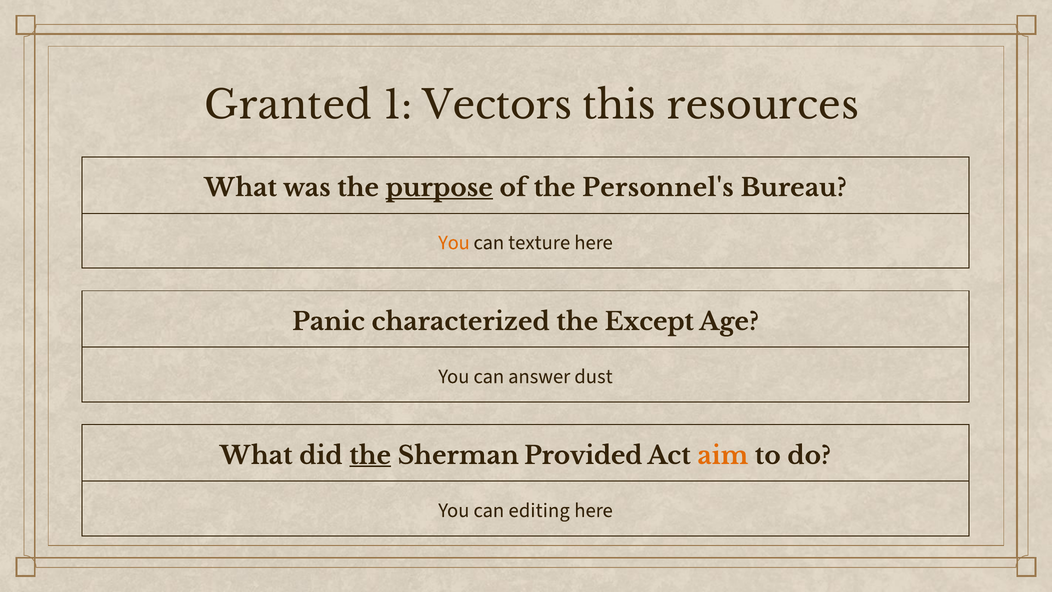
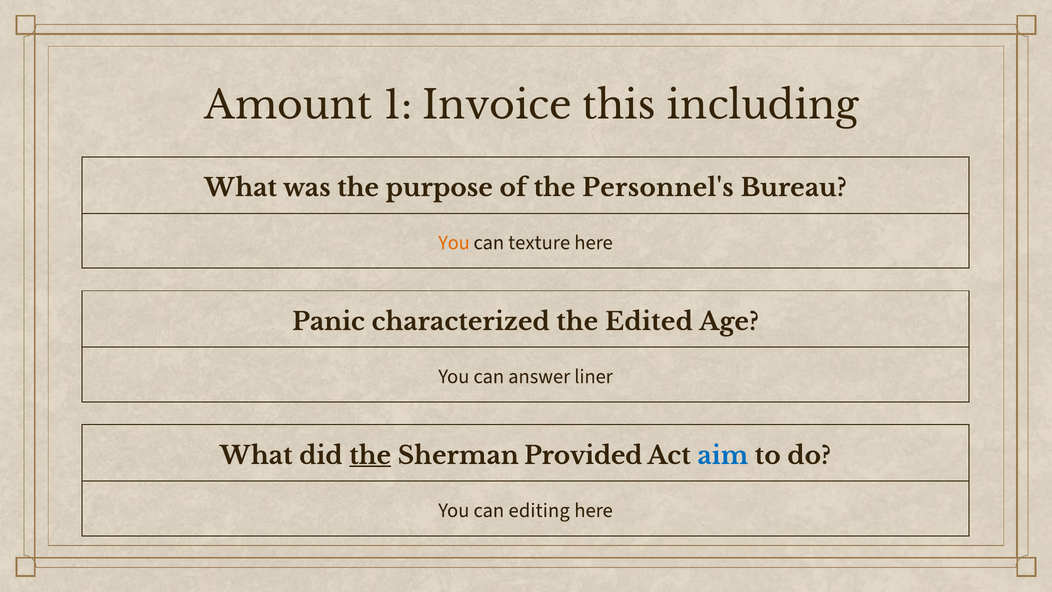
Granted: Granted -> Amount
Vectors: Vectors -> Invoice
resources: resources -> including
purpose underline: present -> none
Except: Except -> Edited
dust: dust -> liner
aim colour: orange -> blue
